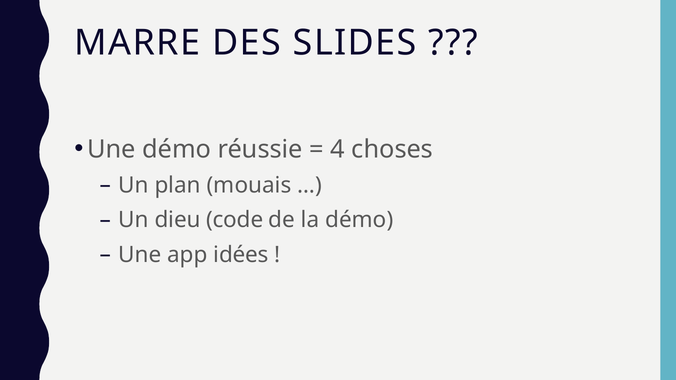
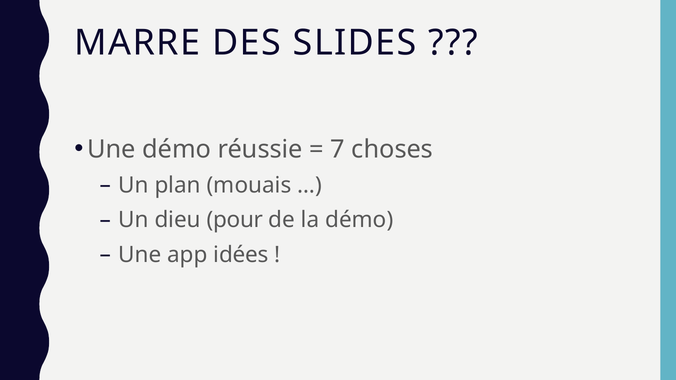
4: 4 -> 7
code: code -> pour
